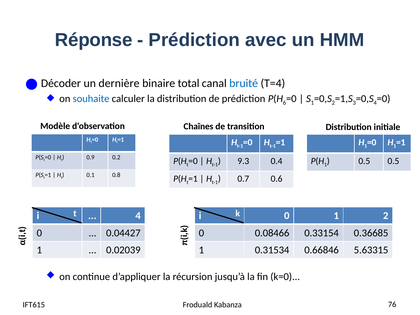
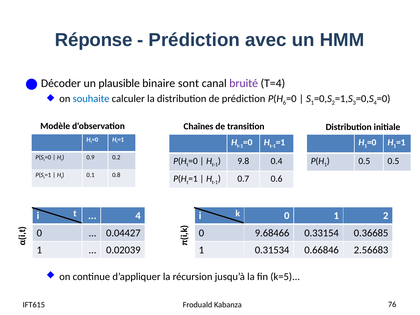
dernière: dernière -> plausible
total: total -> sont
bruité colour: blue -> purple
9.3: 9.3 -> 9.8
0.08466: 0.08466 -> 9.68466
5.63315: 5.63315 -> 2.56683
k=0: k=0 -> k=5
